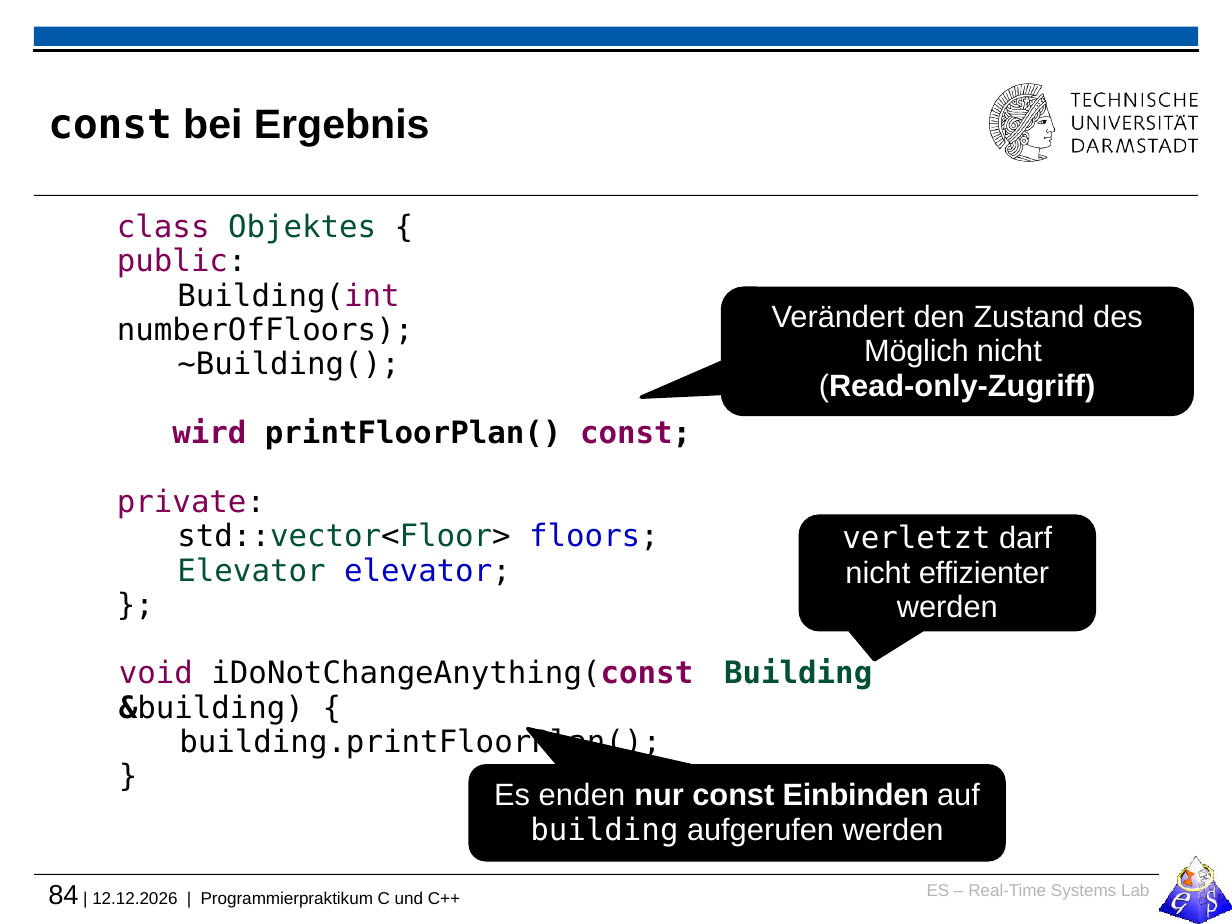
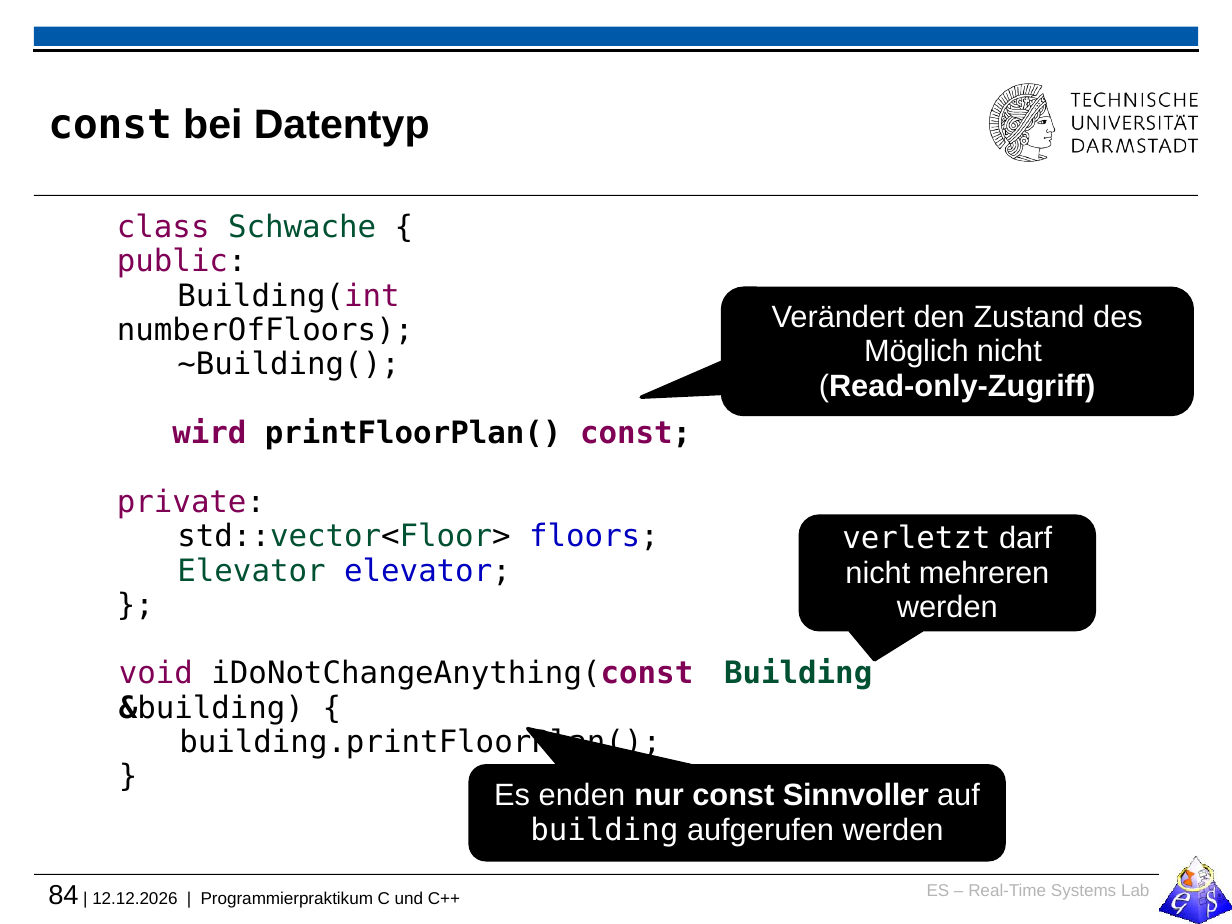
Ergebnis: Ergebnis -> Datentyp
Objektes: Objektes -> Schwache
effizienter: effizienter -> mehreren
Einbinden: Einbinden -> Sinnvoller
